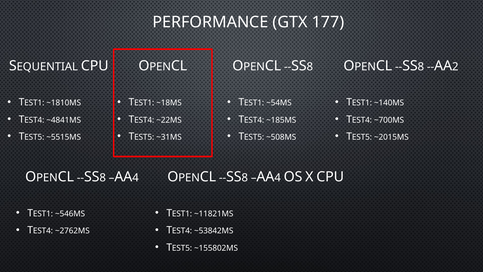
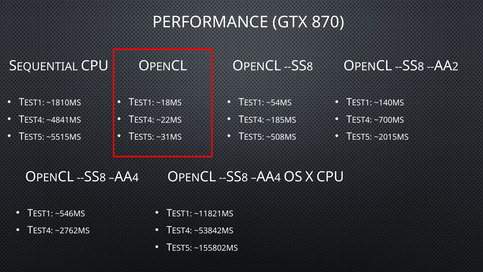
177: 177 -> 870
